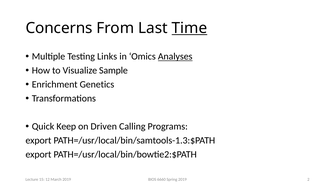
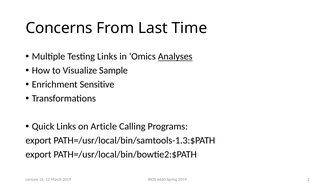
Time underline: present -> none
Genetics: Genetics -> Sensitive
Quick Keep: Keep -> Links
Driven: Driven -> Article
